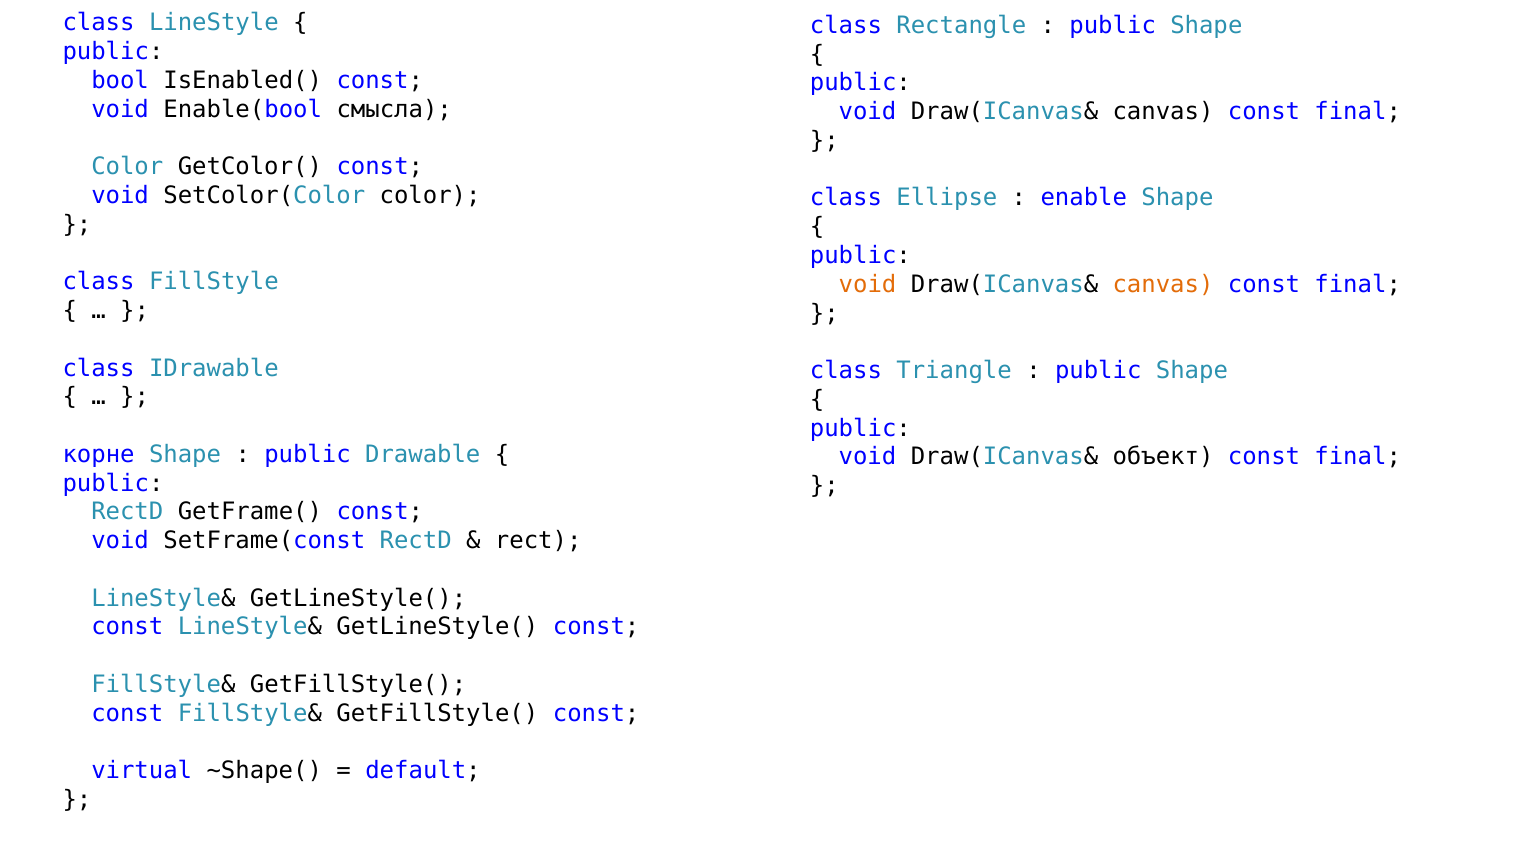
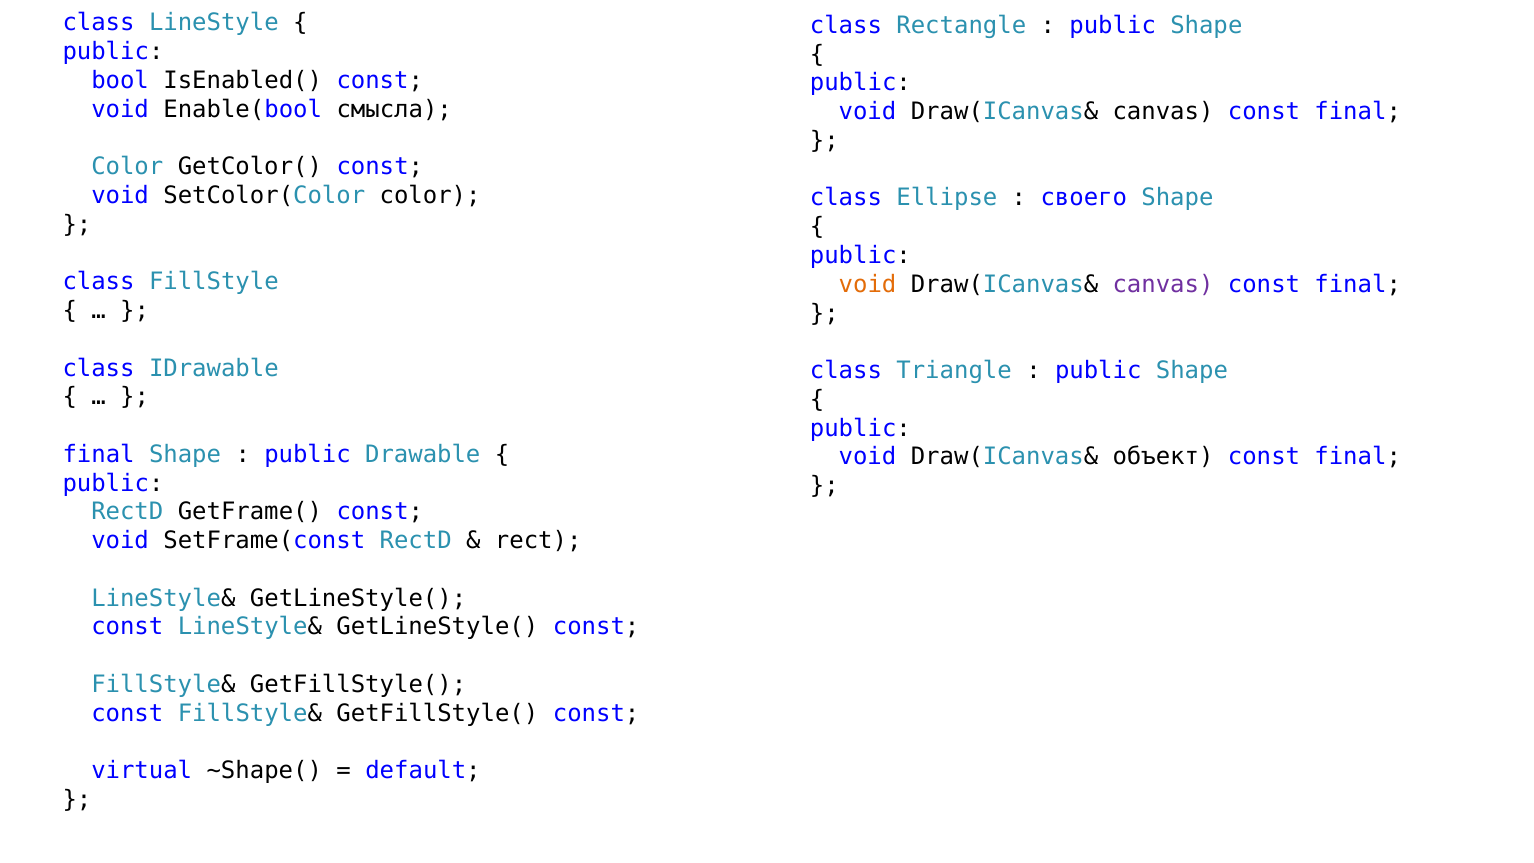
enable: enable -> своего
canvas at (1163, 284) colour: orange -> purple
корне at (99, 454): корне -> final
